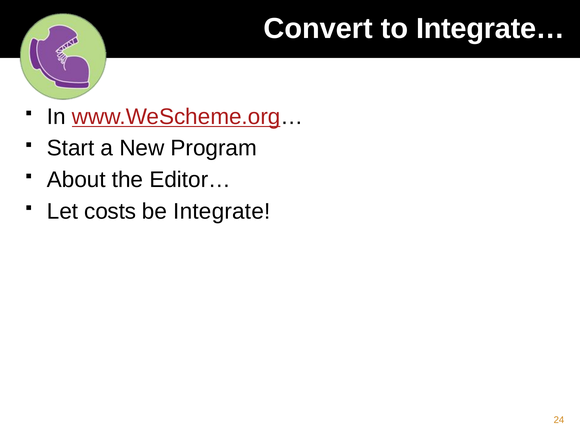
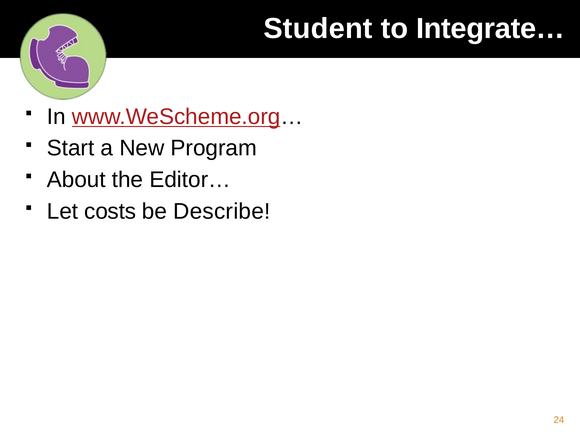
Convert: Convert -> Student
Integrate: Integrate -> Describe
